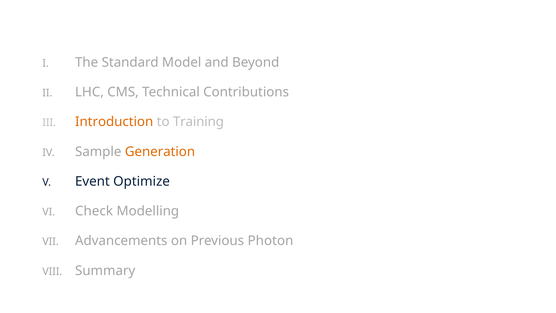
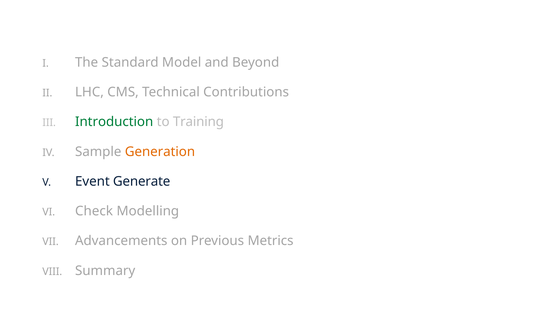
Introduction colour: orange -> green
Optimize: Optimize -> Generate
Photon: Photon -> Metrics
